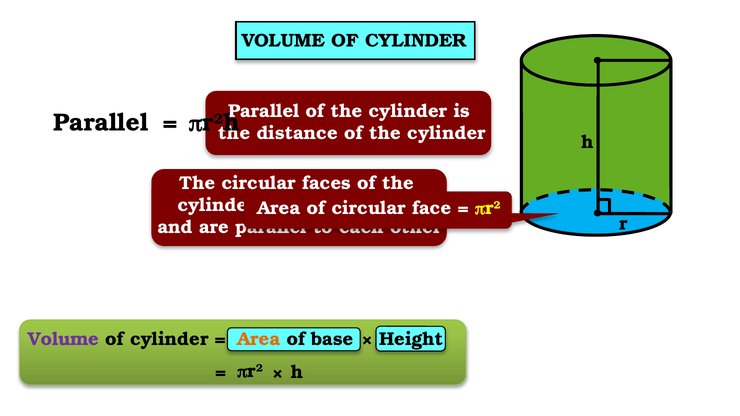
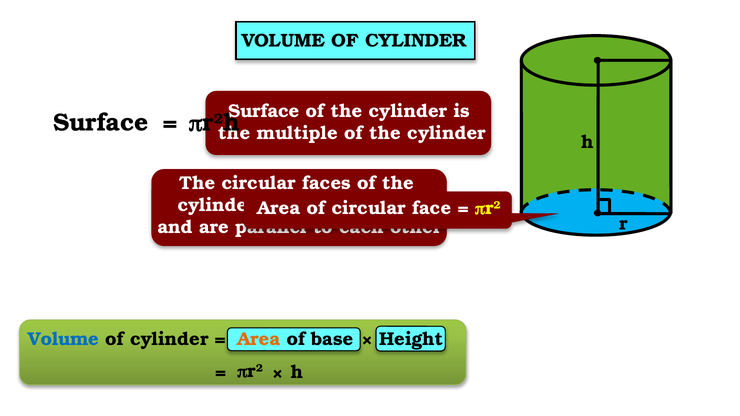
Parallel at (264, 111): Parallel -> Surface
Parallel at (101, 123): Parallel -> Surface
distance: distance -> multiple
Volume at (63, 340) colour: purple -> blue
